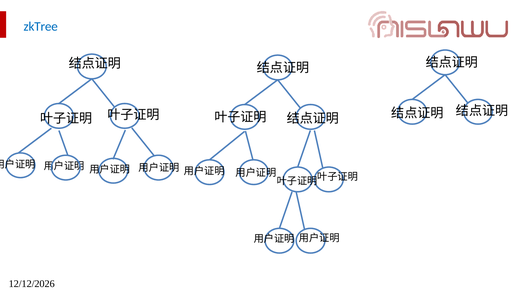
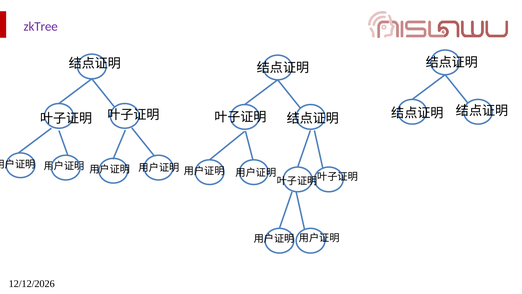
zkTree colour: blue -> purple
